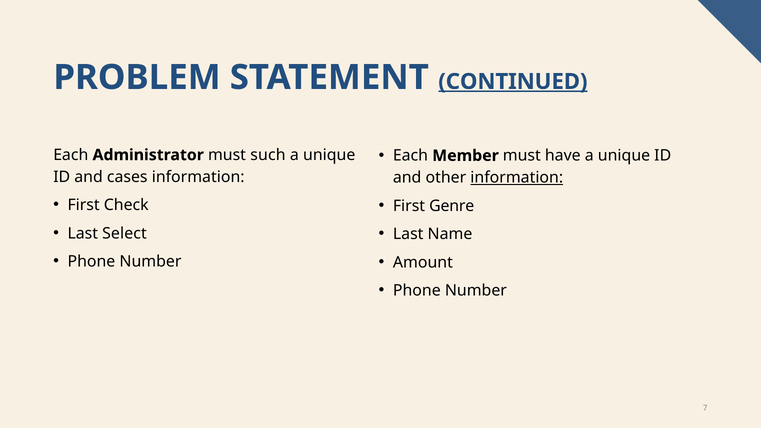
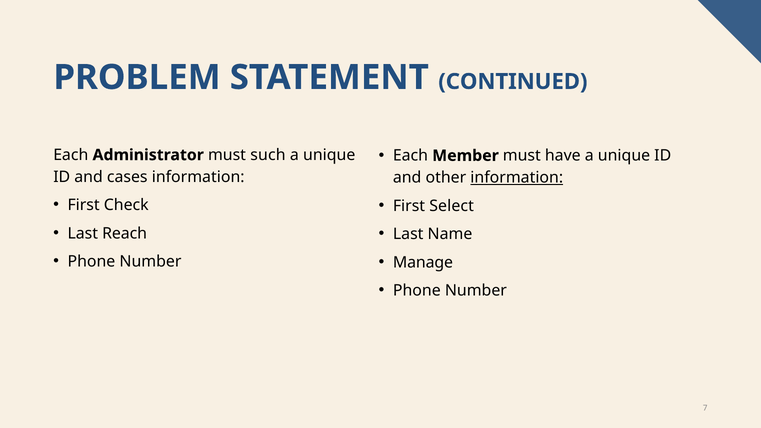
CONTINUED underline: present -> none
Genre: Genre -> Select
Select: Select -> Reach
Amount: Amount -> Manage
